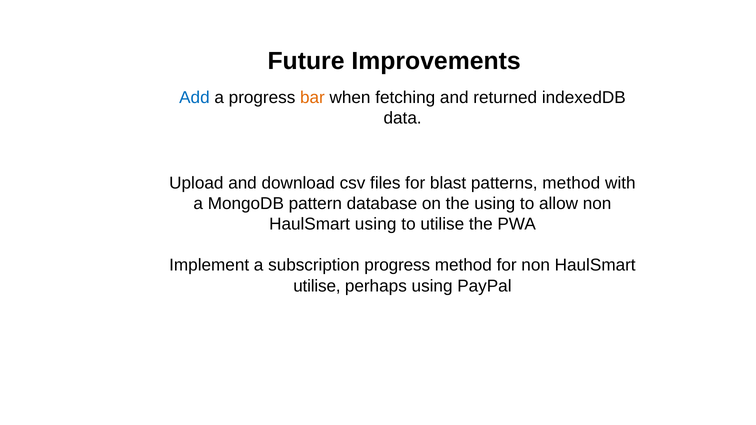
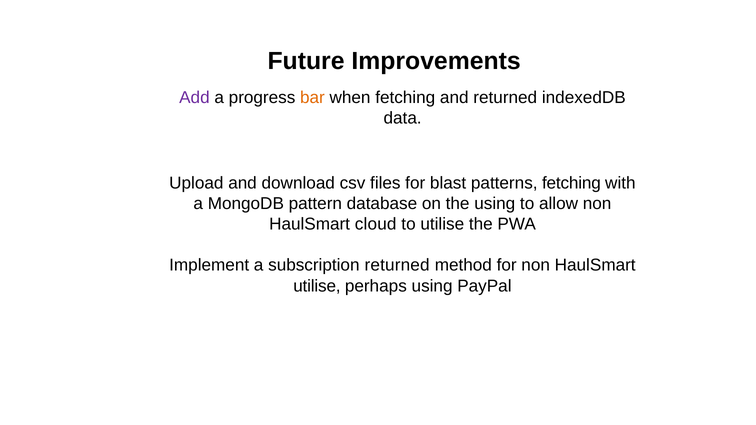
Add colour: blue -> purple
patterns method: method -> fetching
HaulSmart using: using -> cloud
subscription progress: progress -> returned
